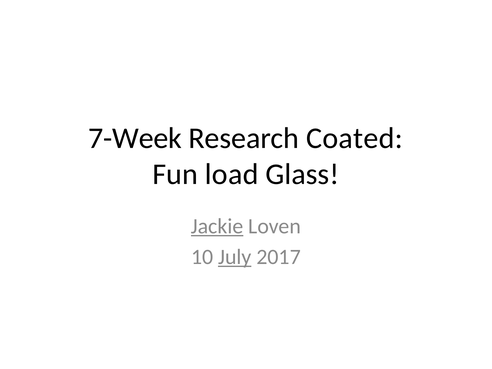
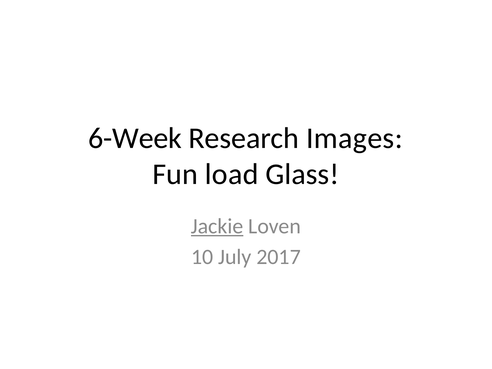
7-Week: 7-Week -> 6-Week
Coated: Coated -> Images
July underline: present -> none
